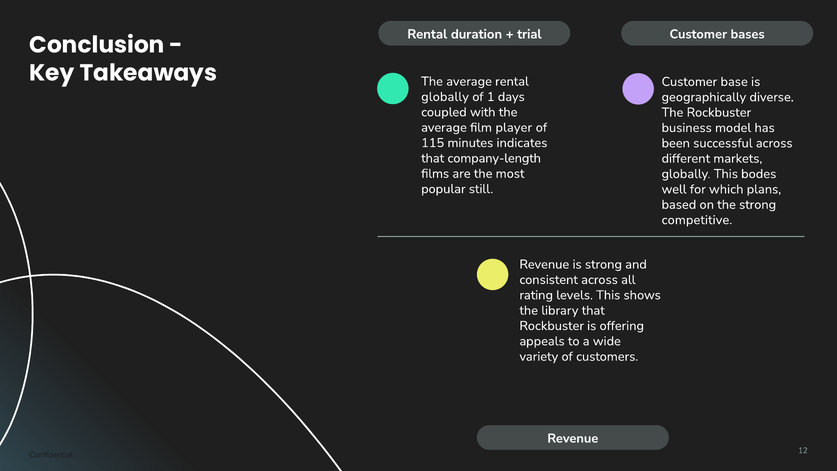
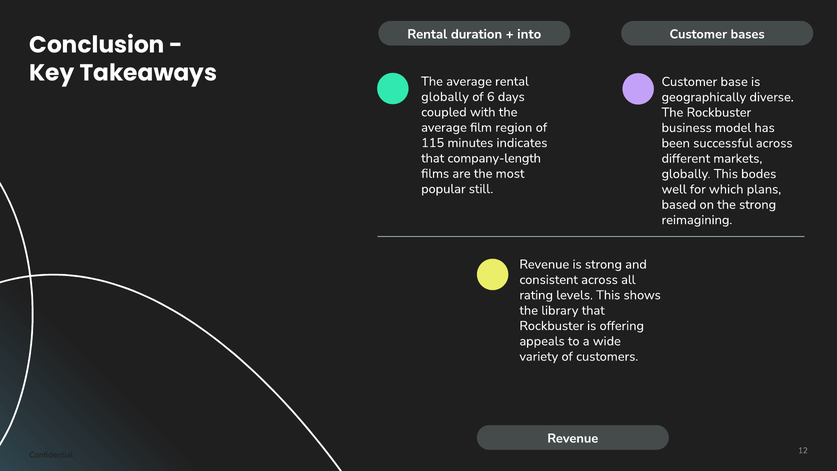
trial: trial -> into
1: 1 -> 6
player: player -> region
competitive: competitive -> reimagining
